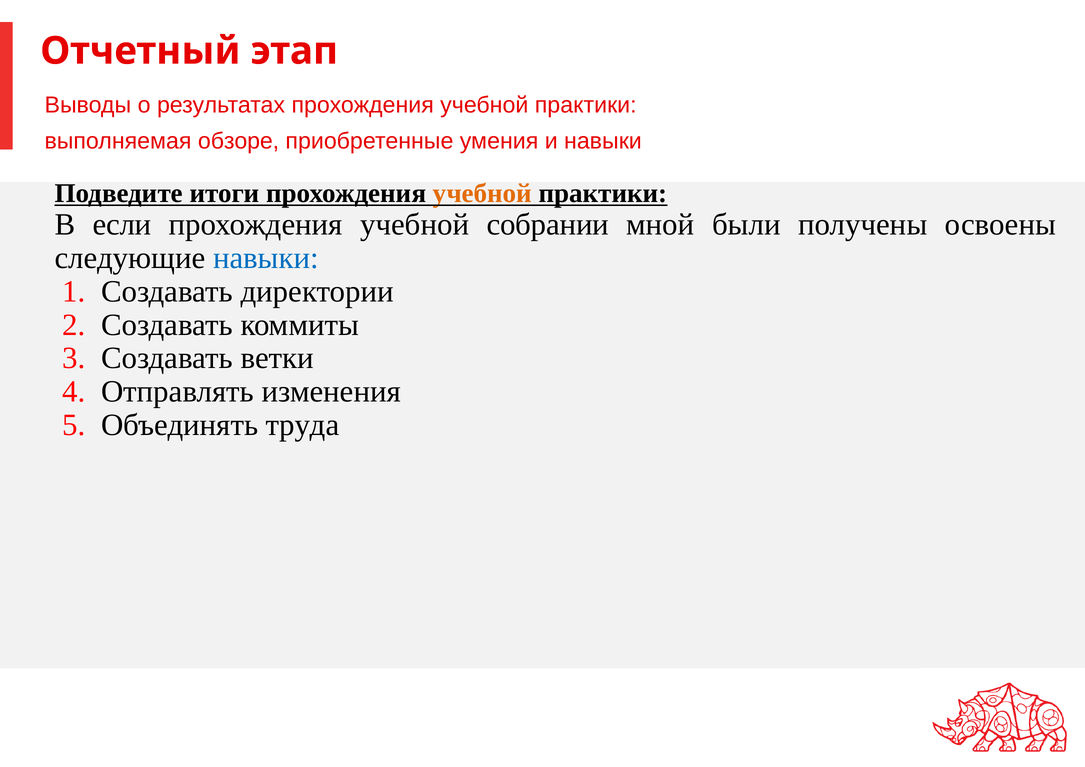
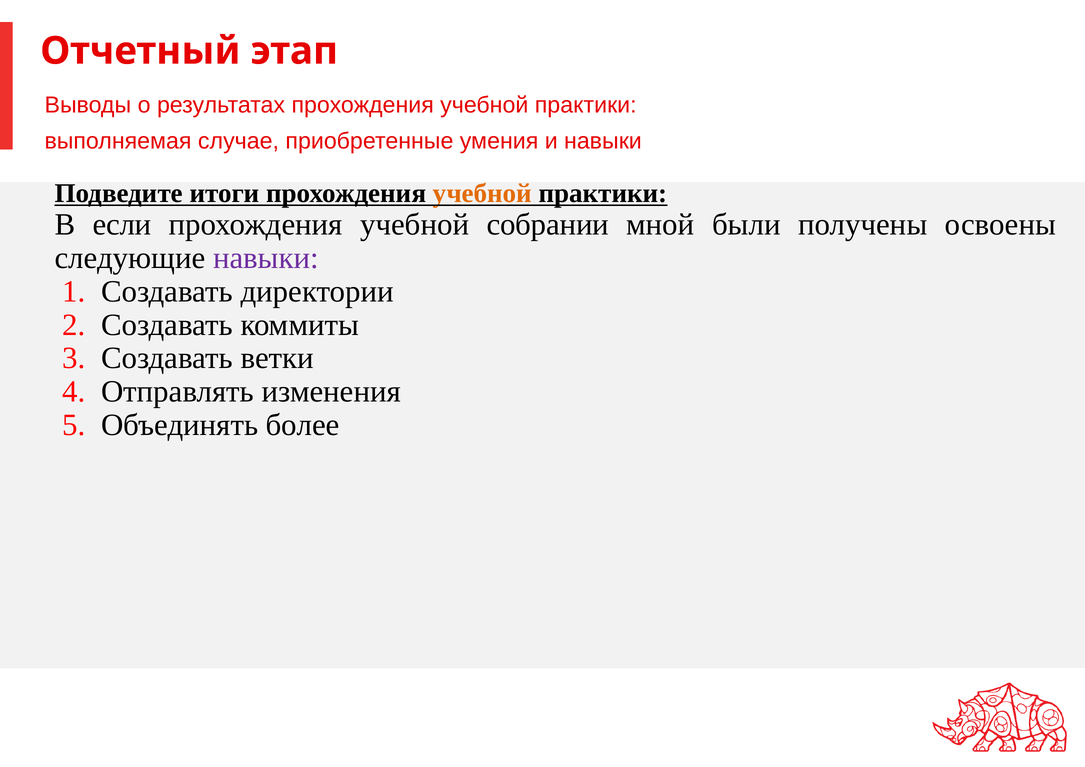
обзоре: обзоре -> случае
навыки at (266, 258) colour: blue -> purple
труда: труда -> более
